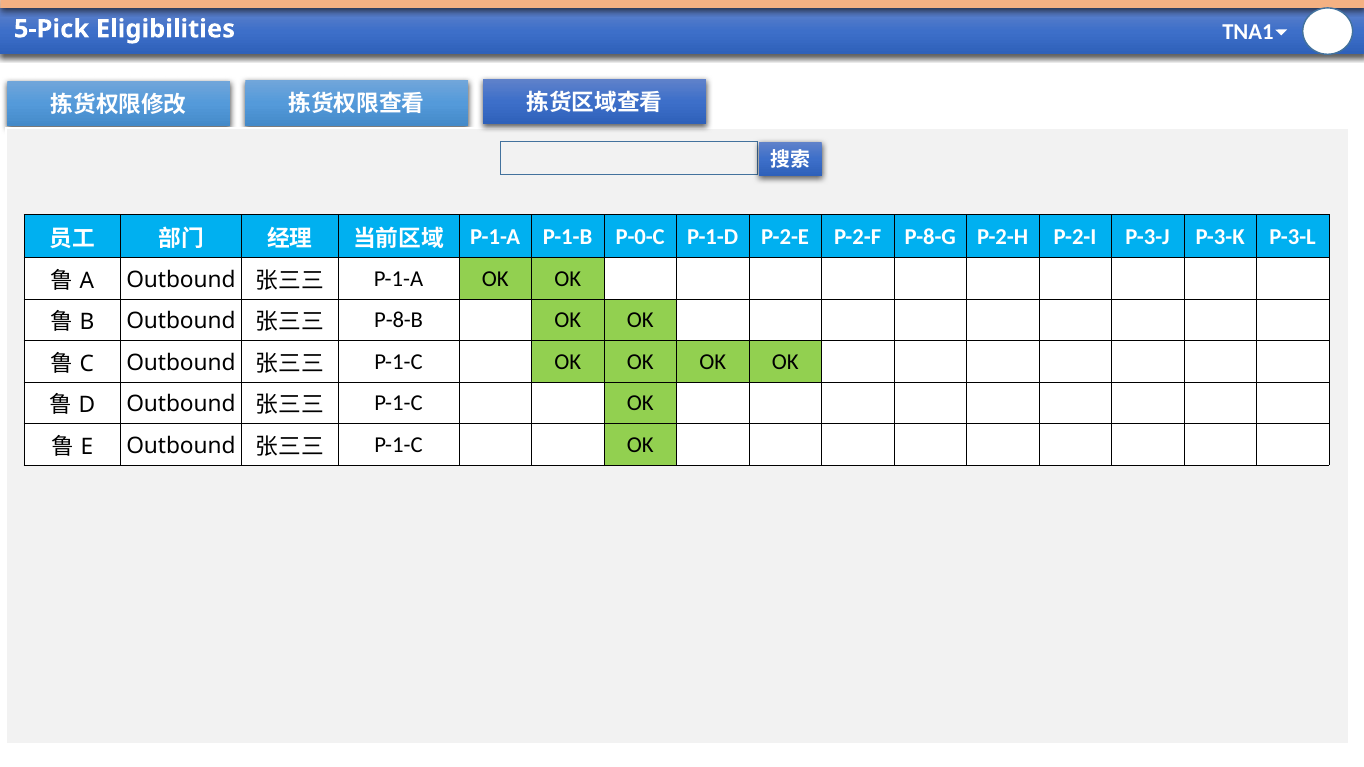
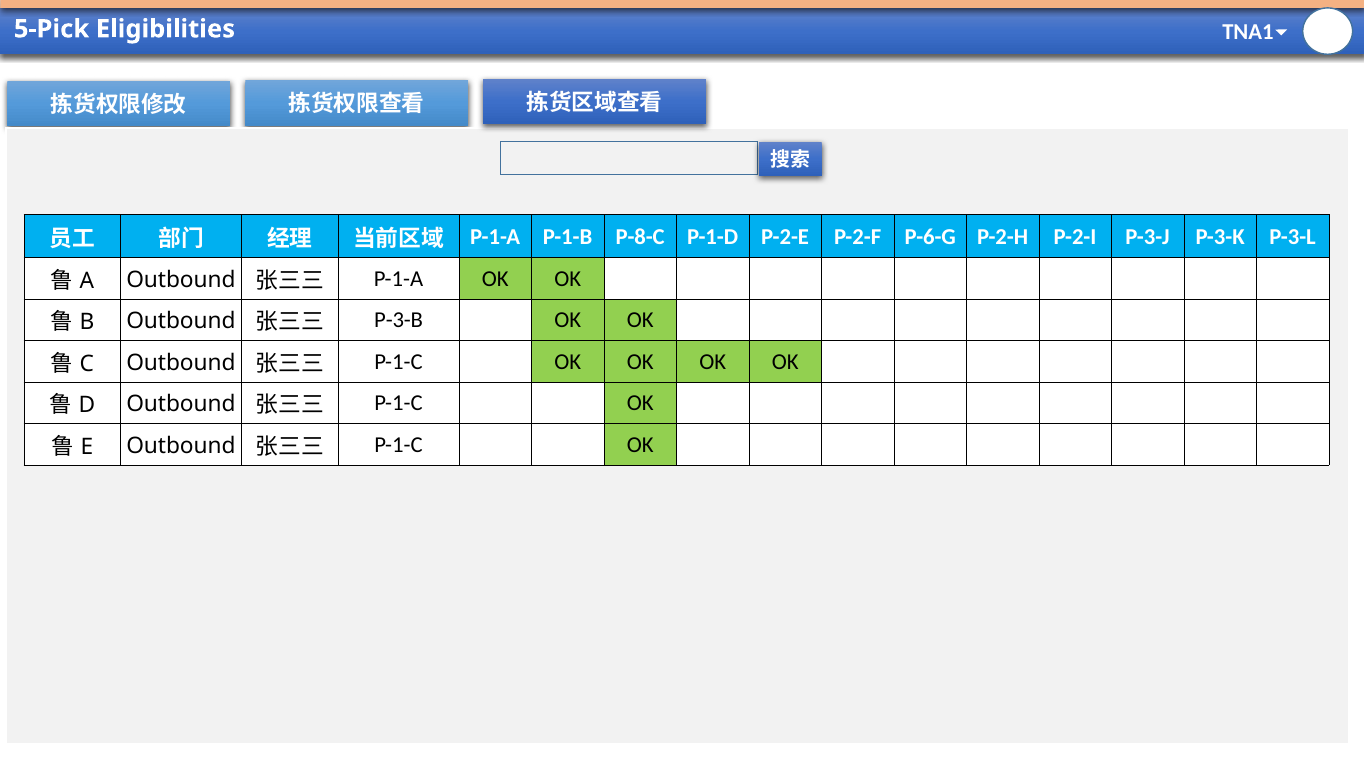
P-0-C: P-0-C -> P-8-C
P-8-G: P-8-G -> P-6-G
P-8-B: P-8-B -> P-3-B
